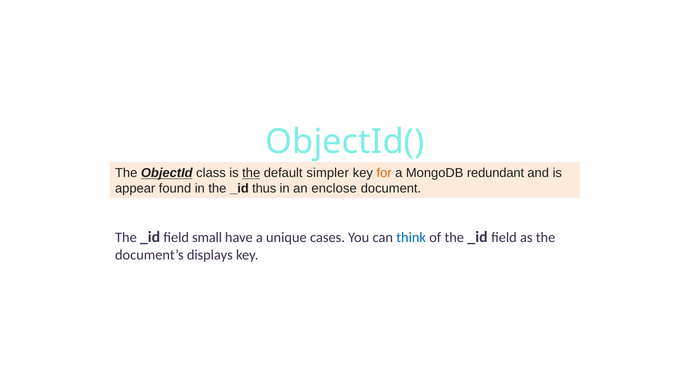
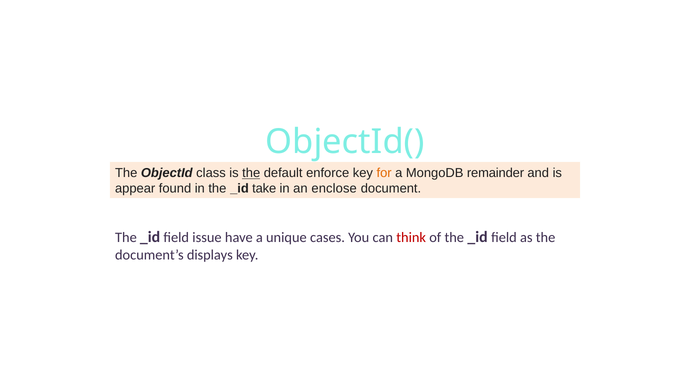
ObjectId underline: present -> none
simpler: simpler -> enforce
redundant: redundant -> remainder
thus: thus -> take
small: small -> issue
think colour: blue -> red
